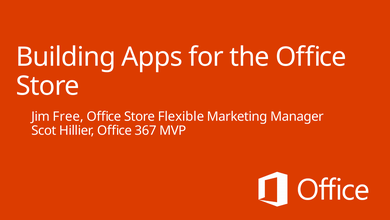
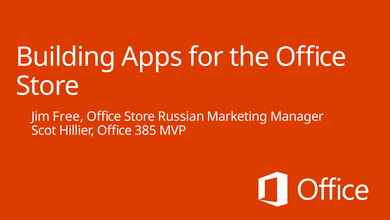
Flexible: Flexible -> Russian
367: 367 -> 385
